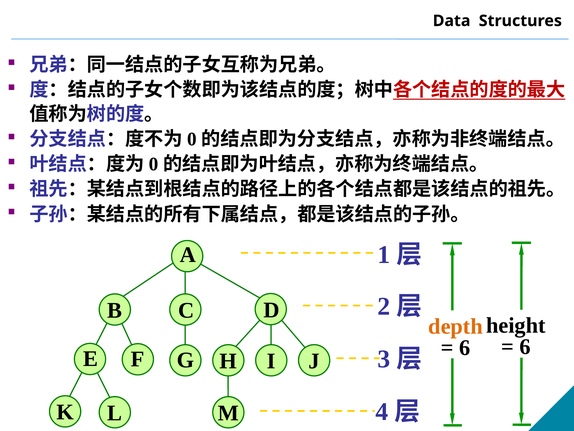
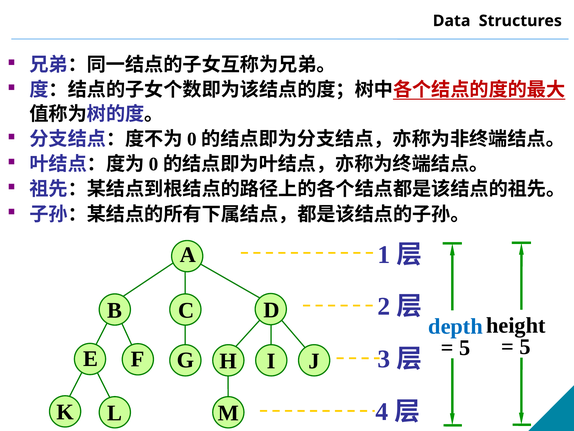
depth colour: orange -> blue
6 at (525, 346): 6 -> 5
6 at (465, 347): 6 -> 5
